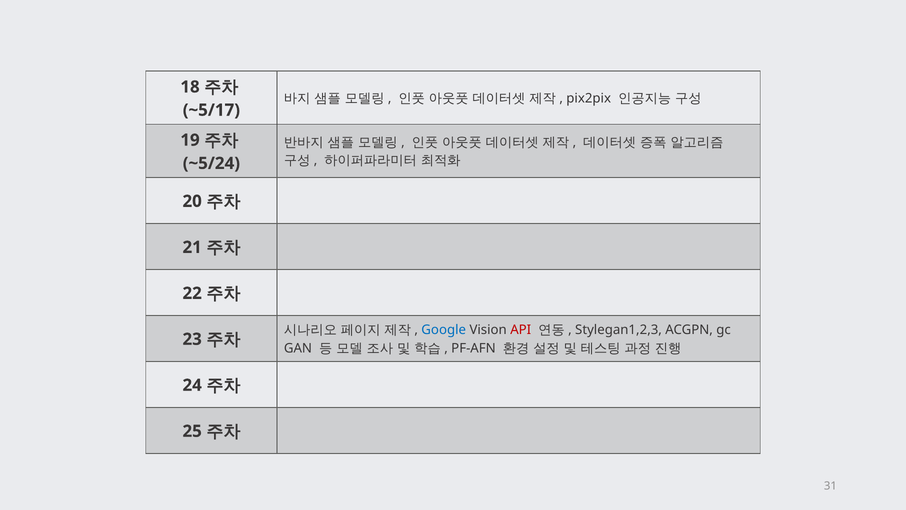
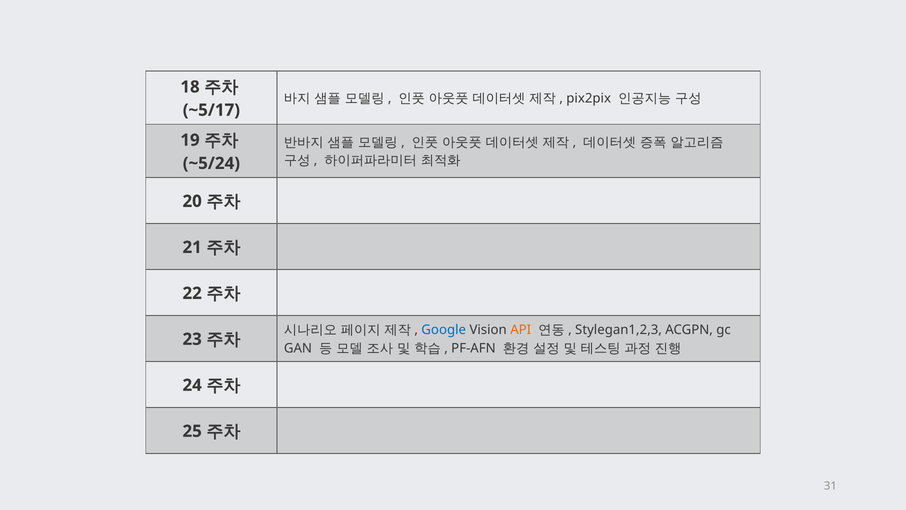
API colour: red -> orange
